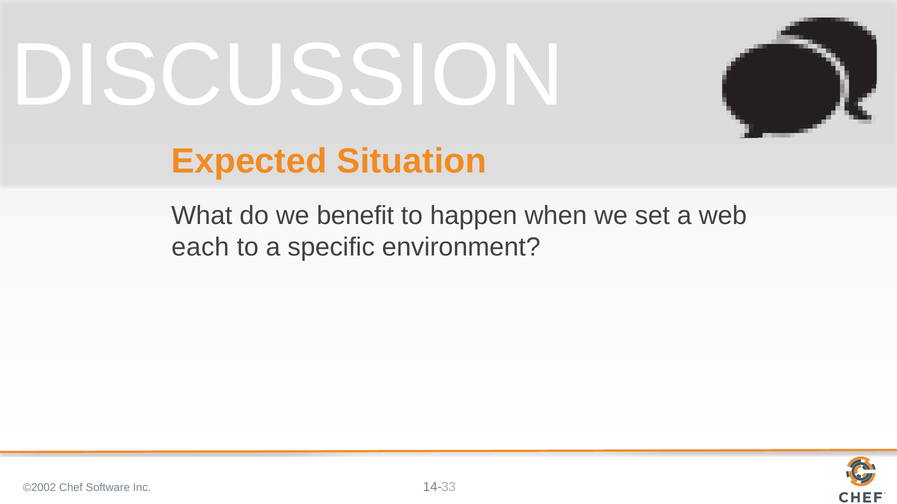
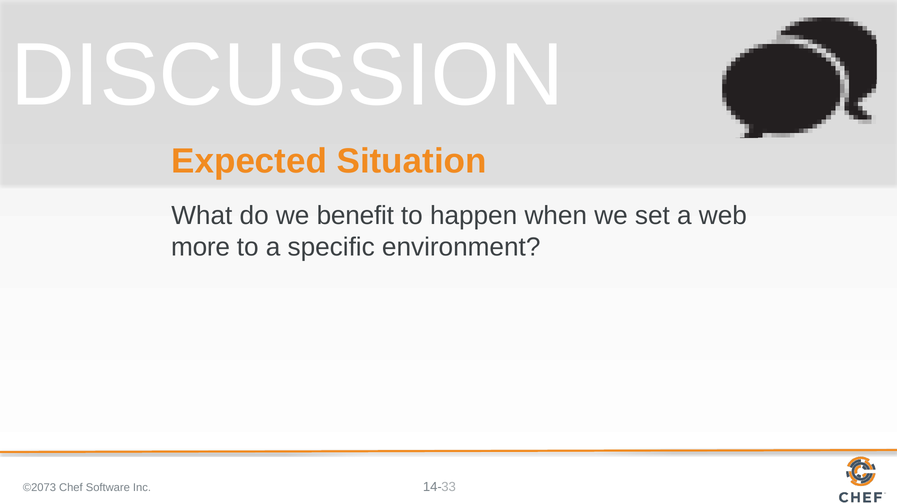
each: each -> more
©2002: ©2002 -> ©2073
